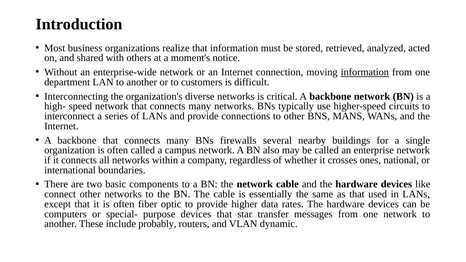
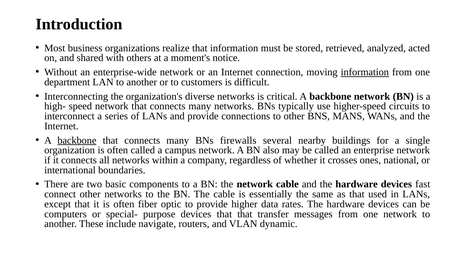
backbone at (77, 140) underline: none -> present
like: like -> fast
that star: star -> that
probably: probably -> navigate
